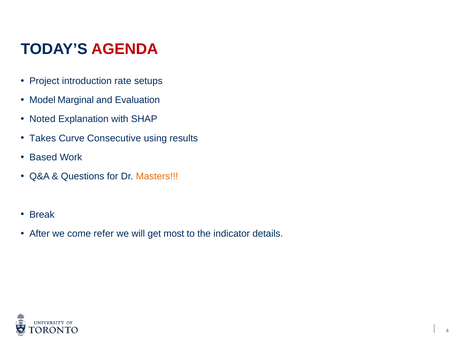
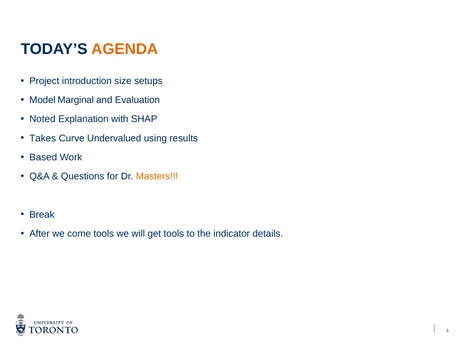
AGENDA colour: red -> orange
rate: rate -> size
Consecutive: Consecutive -> Undervalued
come refer: refer -> tools
get most: most -> tools
